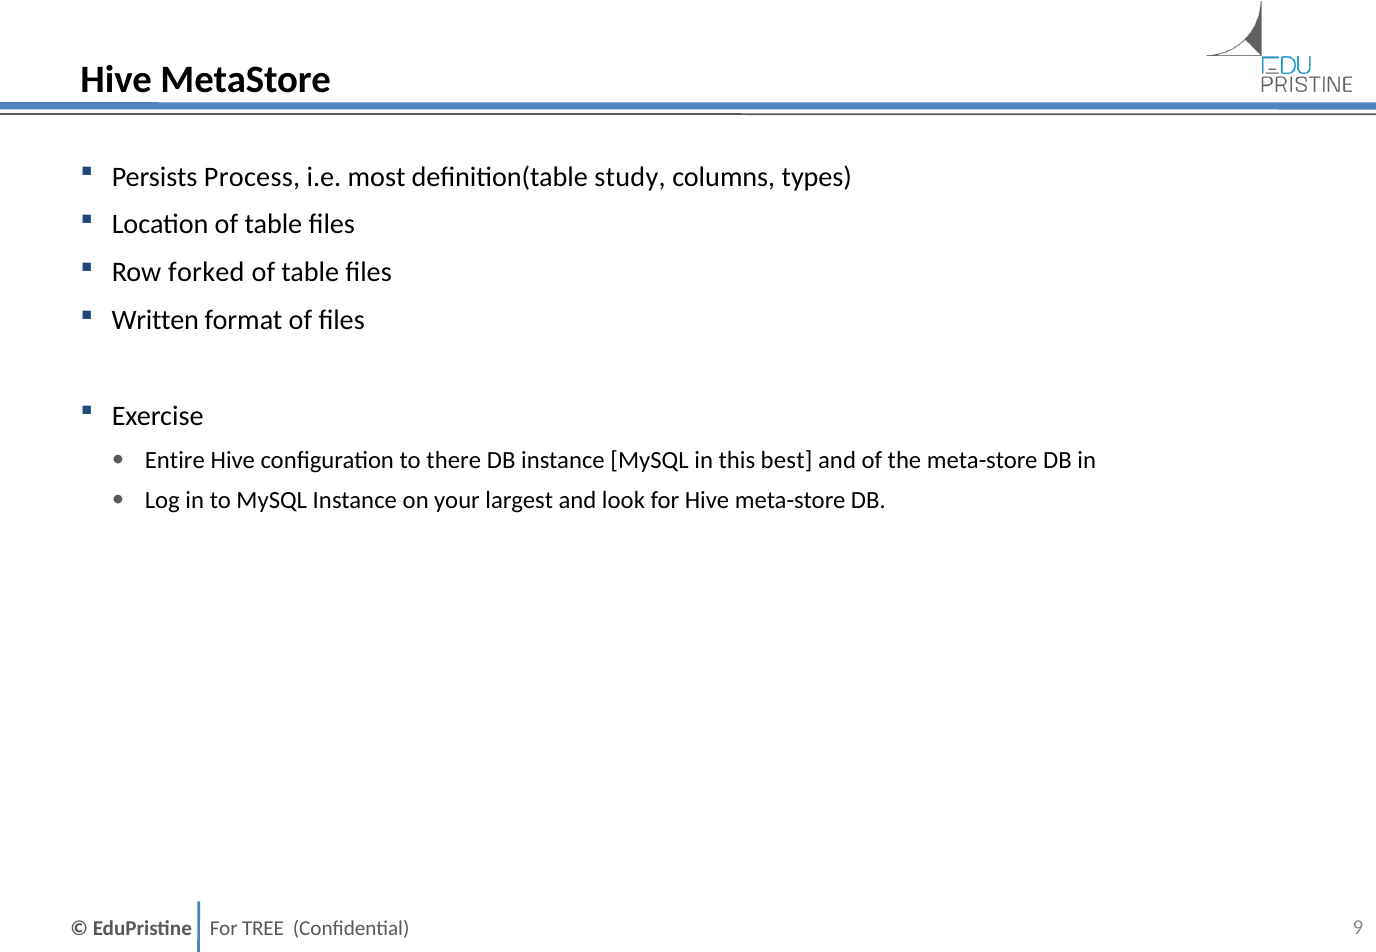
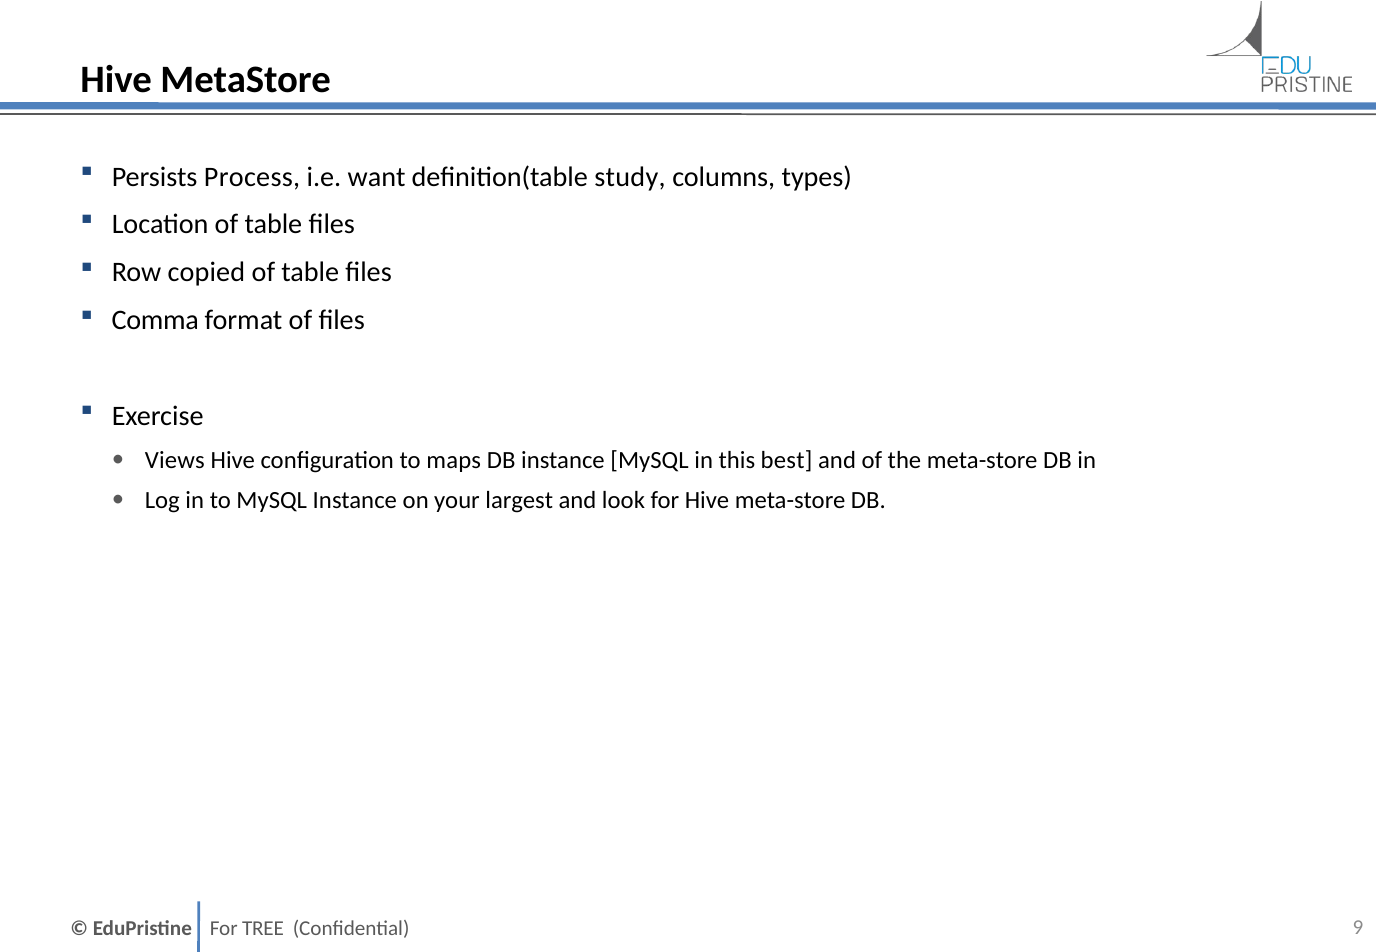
most: most -> want
forked: forked -> copied
Written: Written -> Comma
Entire: Entire -> Views
there: there -> maps
